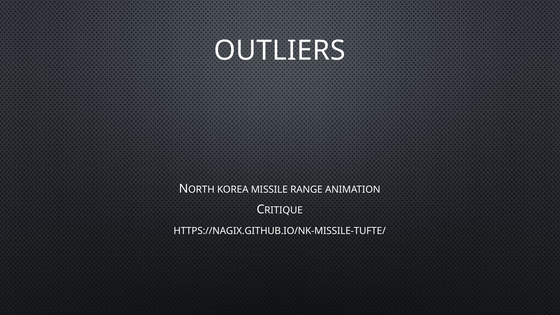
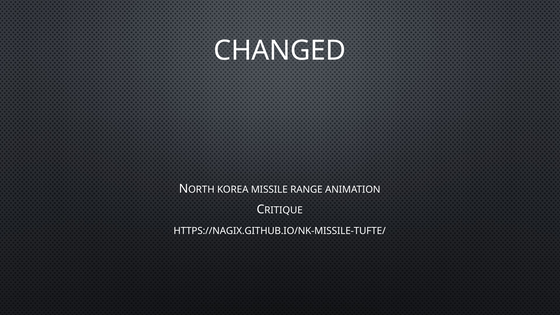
OUTLIERS: OUTLIERS -> CHANGED
